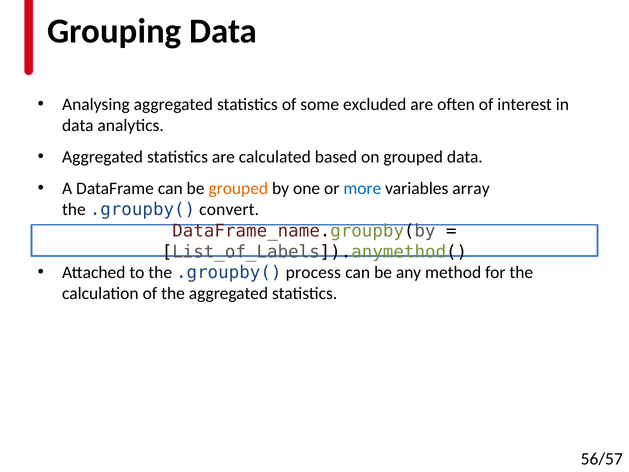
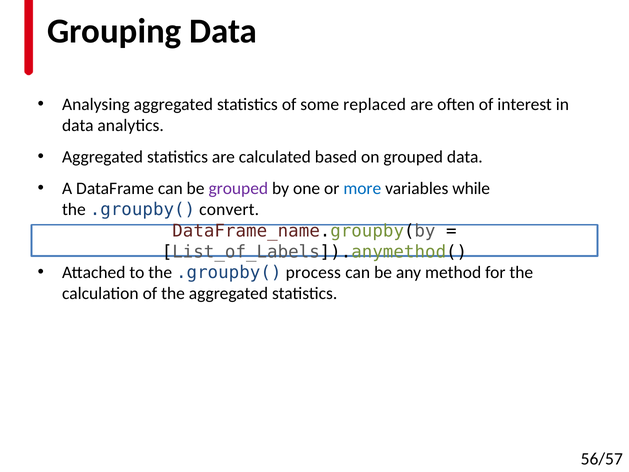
excluded: excluded -> replaced
grouped at (238, 189) colour: orange -> purple
array: array -> while
